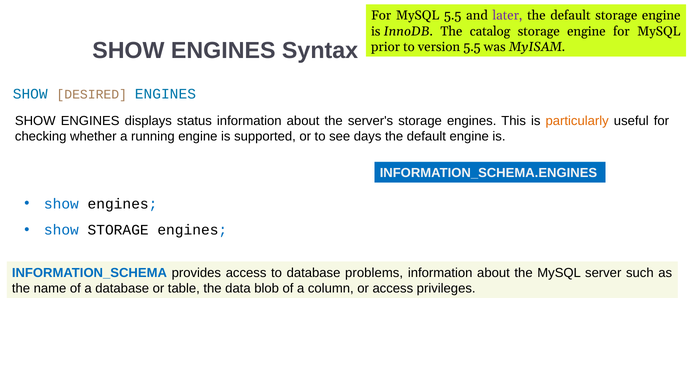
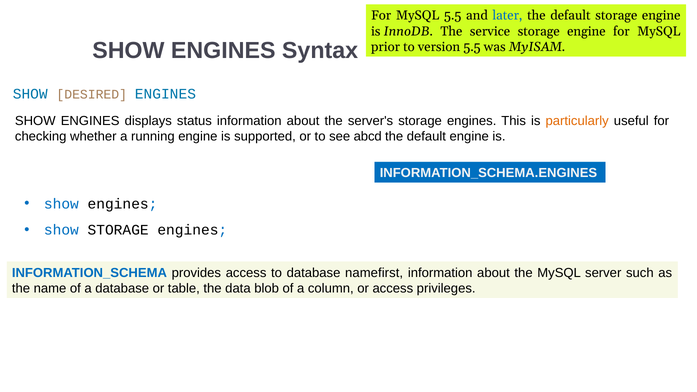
later colour: purple -> blue
catalog: catalog -> service
days: days -> abcd
problems: problems -> namefirst
